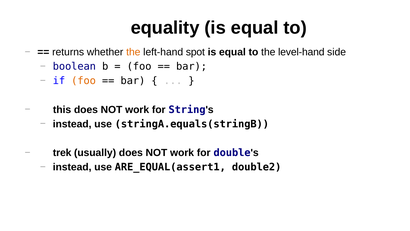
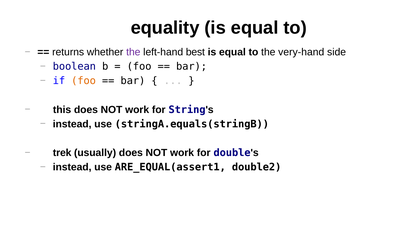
the at (133, 52) colour: orange -> purple
spot: spot -> best
level-hand: level-hand -> very-hand
